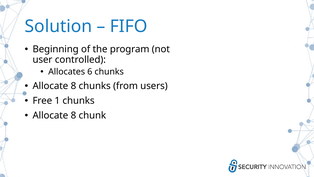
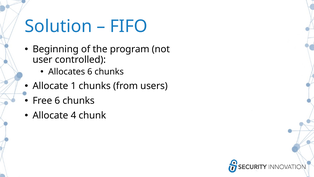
8 at (73, 86): 8 -> 1
Free 1: 1 -> 6
8 at (73, 115): 8 -> 4
